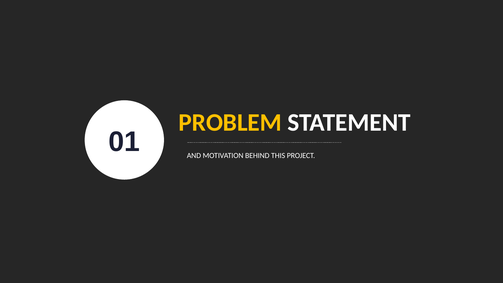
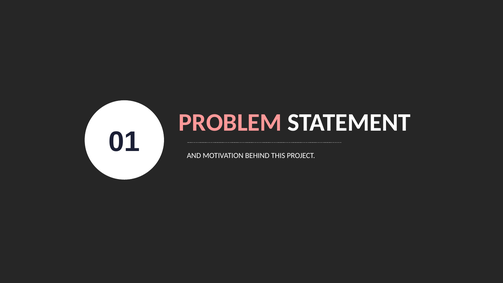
PROBLEM colour: yellow -> pink
